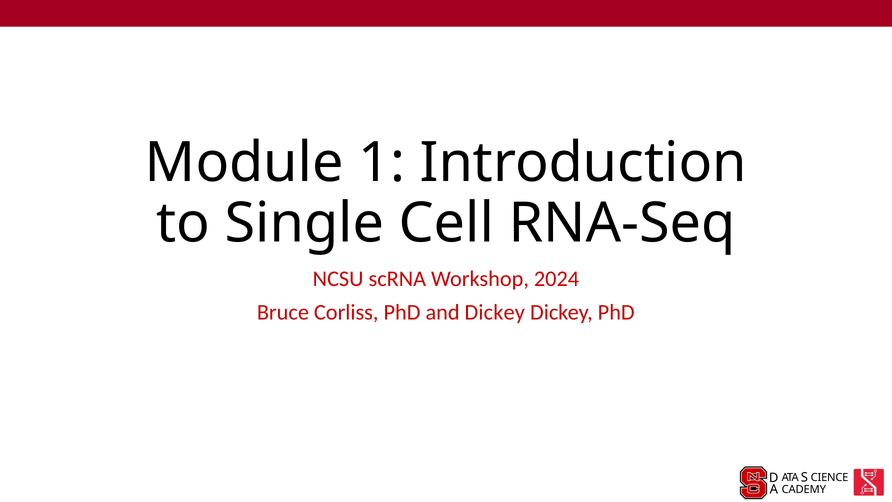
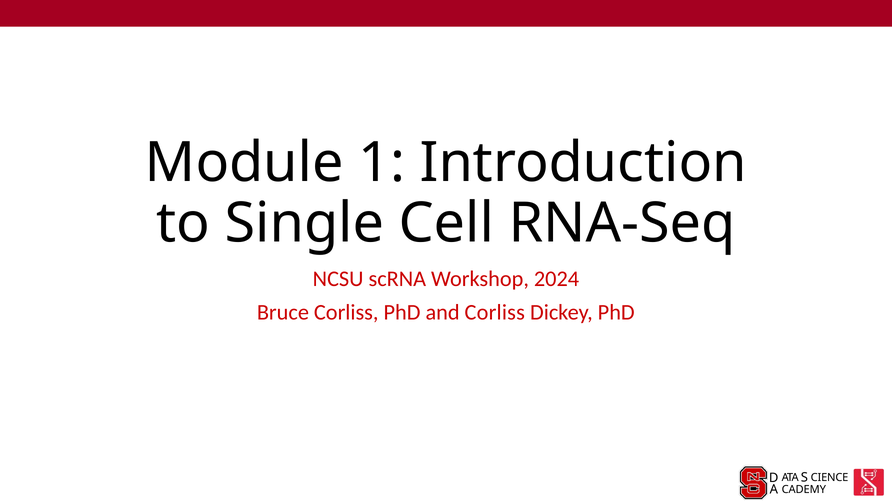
and Dickey: Dickey -> Corliss
